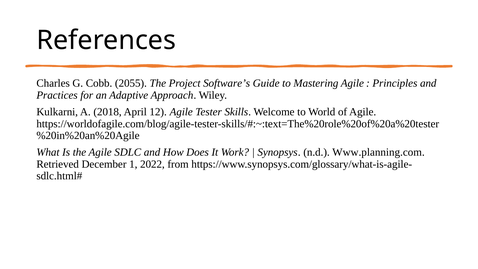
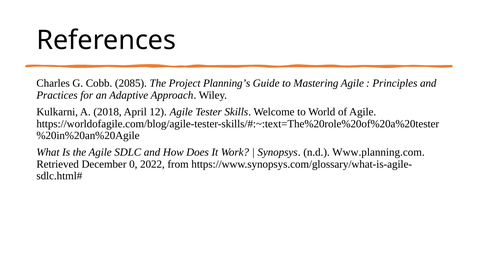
2055: 2055 -> 2085
Software’s: Software’s -> Planning’s
1: 1 -> 0
